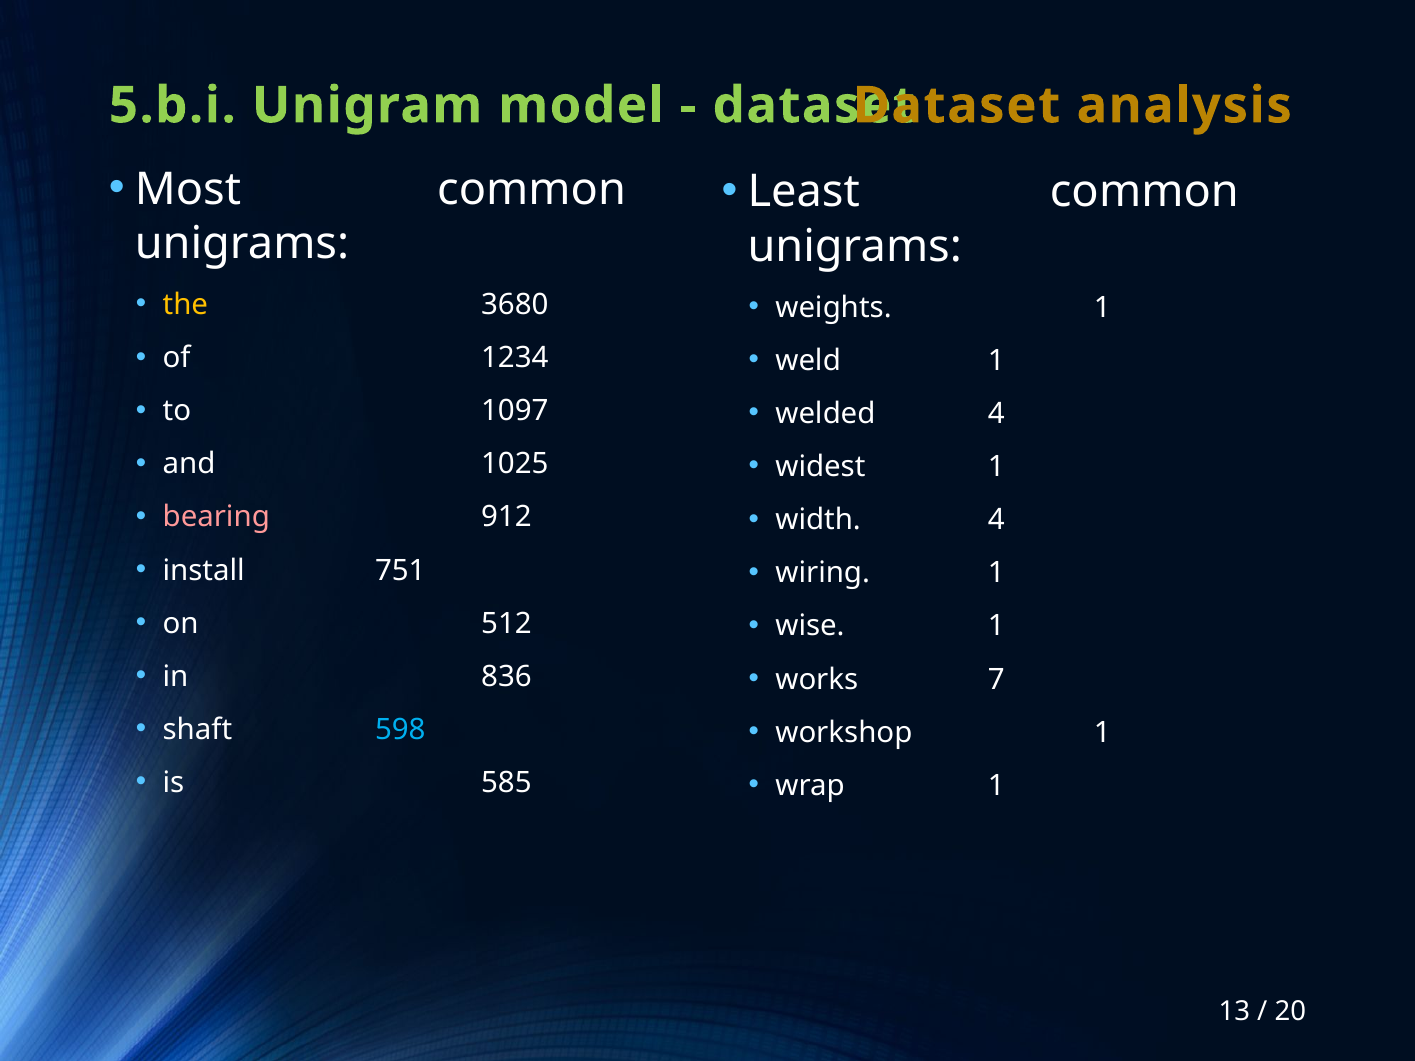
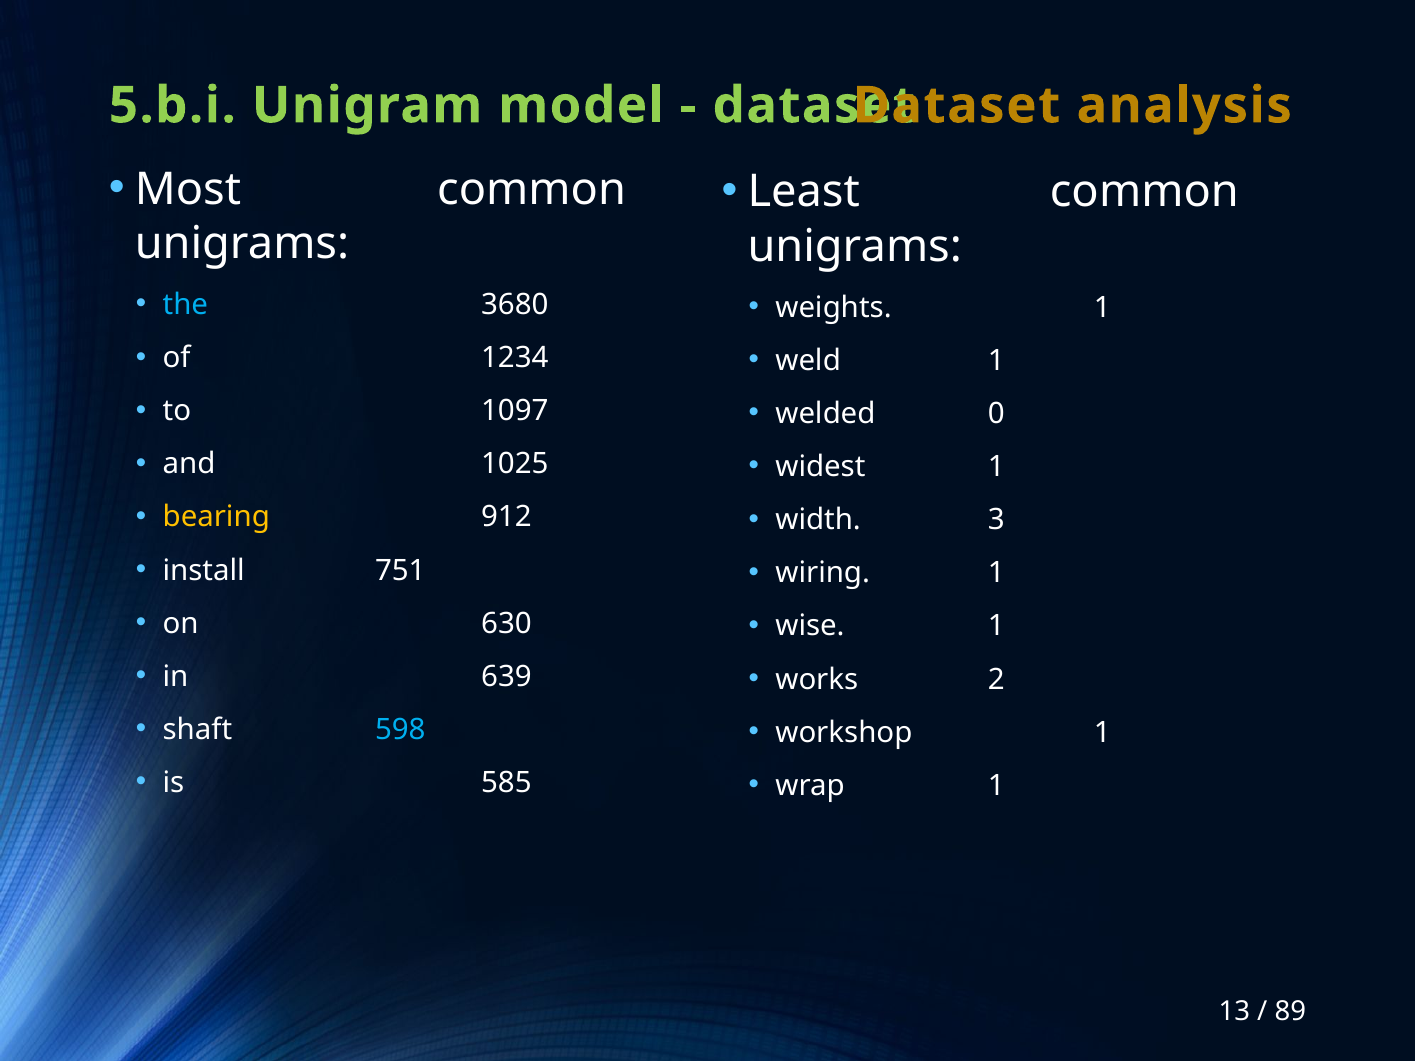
the colour: yellow -> light blue
welded 4: 4 -> 0
bearing colour: pink -> yellow
width 4: 4 -> 3
512: 512 -> 630
836: 836 -> 639
7: 7 -> 2
20: 20 -> 89
